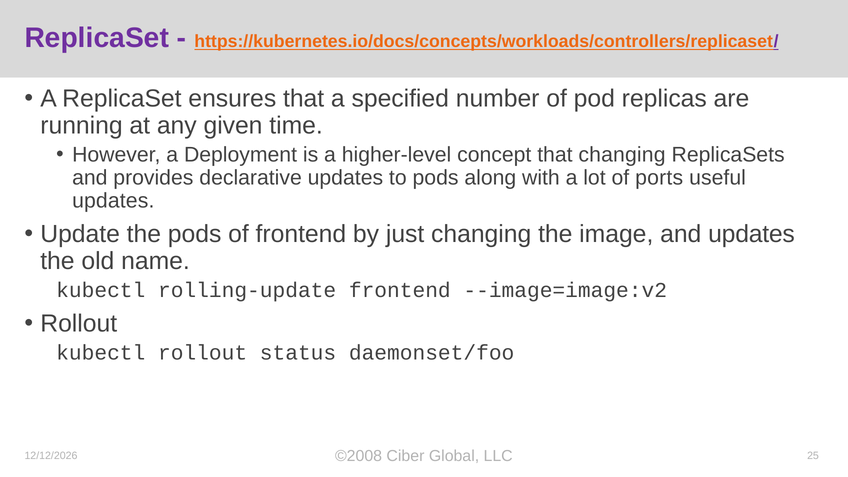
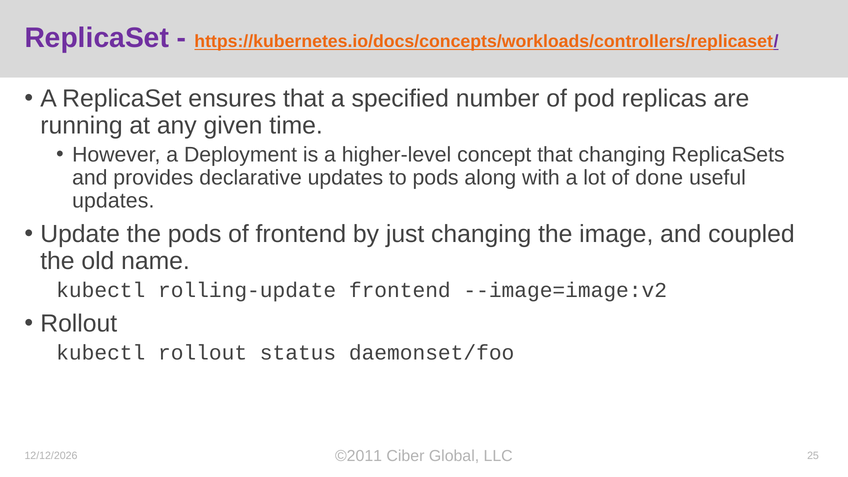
ports: ports -> done
and updates: updates -> coupled
©2008: ©2008 -> ©2011
